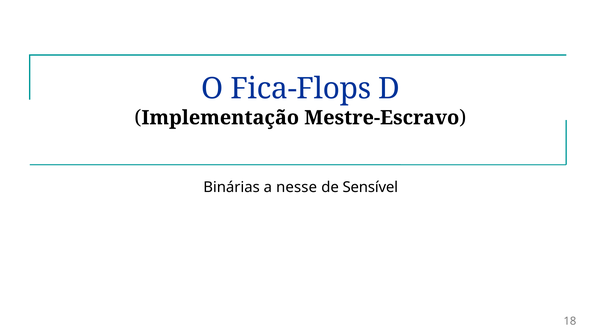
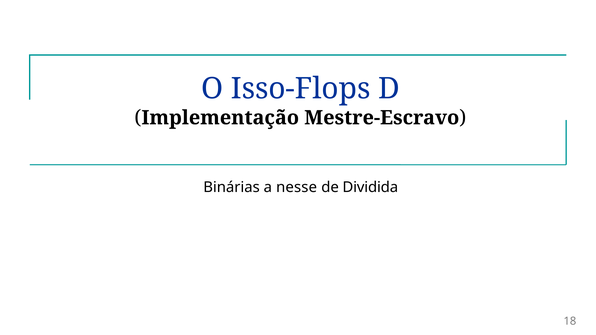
Fica-Flops: Fica-Flops -> Isso-Flops
Sensível: Sensível -> Dividida
